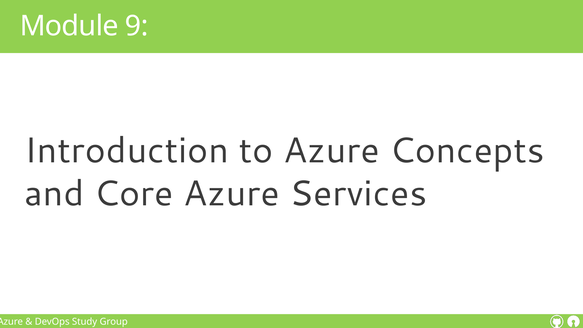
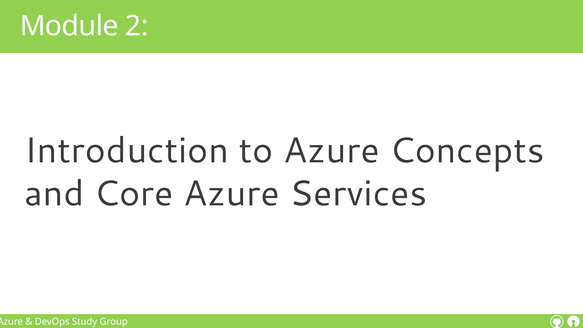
9: 9 -> 2
